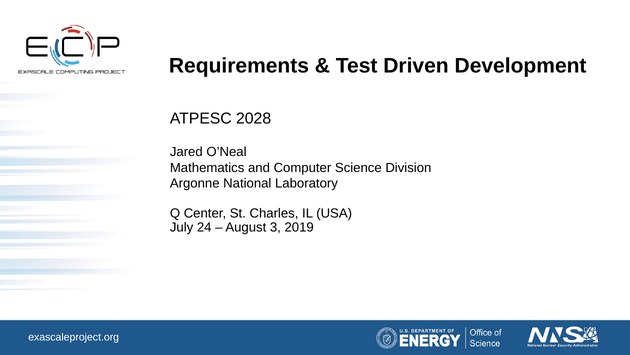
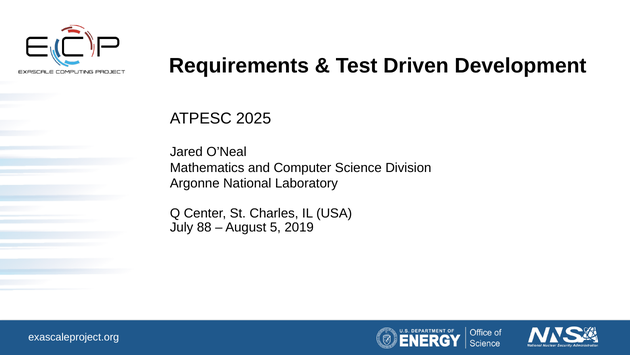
2028: 2028 -> 2025
24: 24 -> 88
3: 3 -> 5
